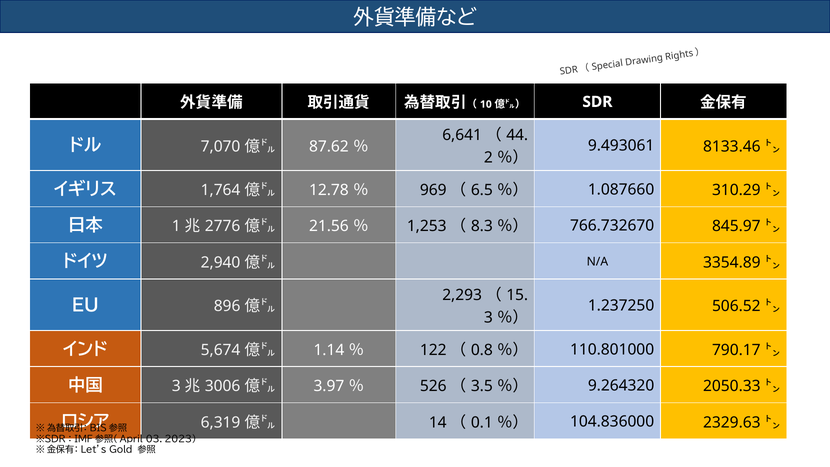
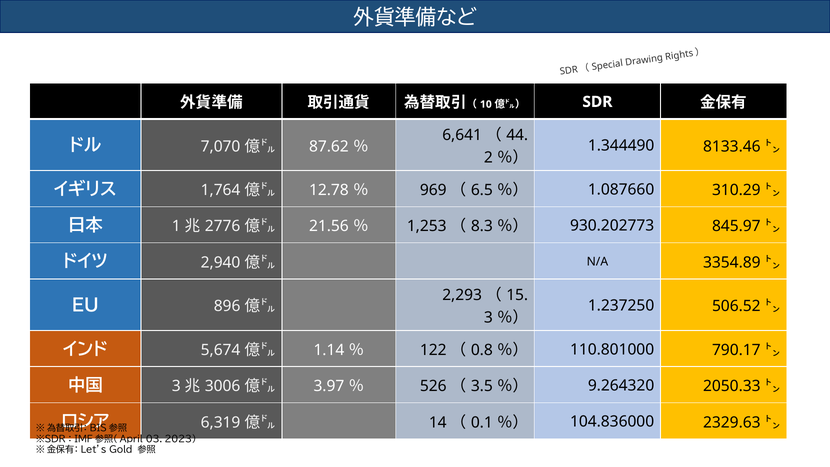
9.493061: 9.493061 -> 1.344490
766.732670: 766.732670 -> 930.202773
